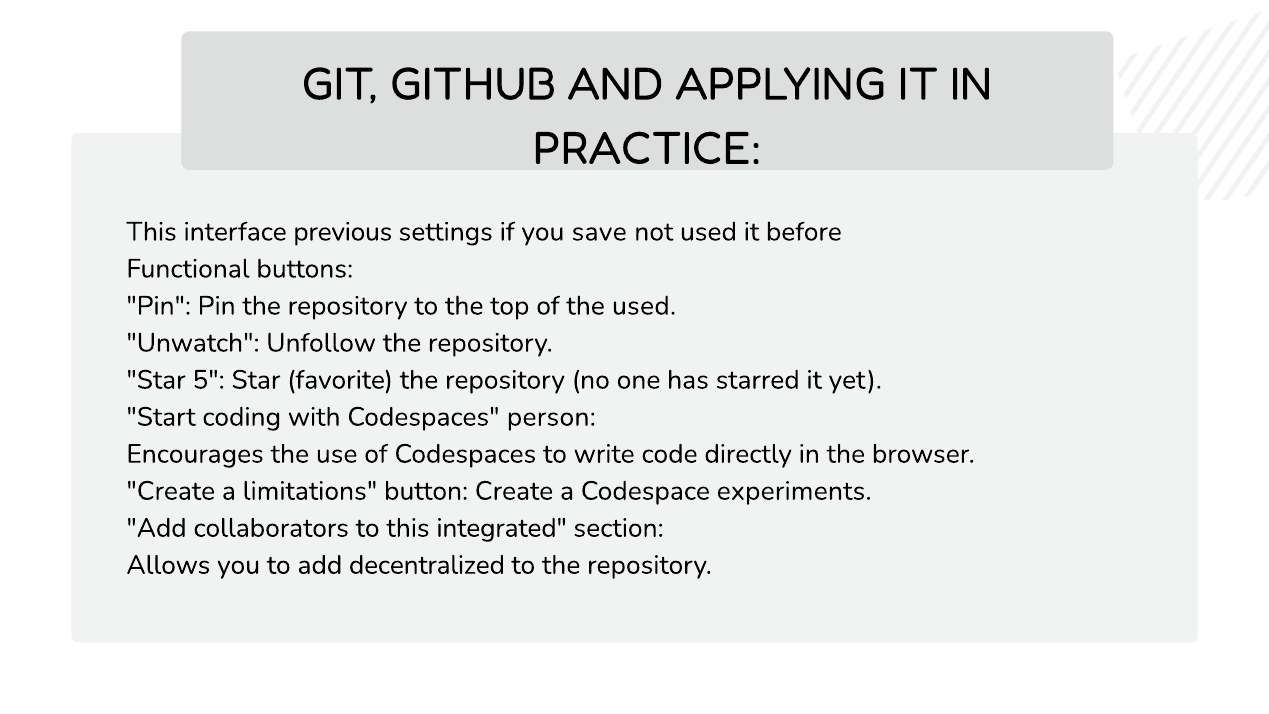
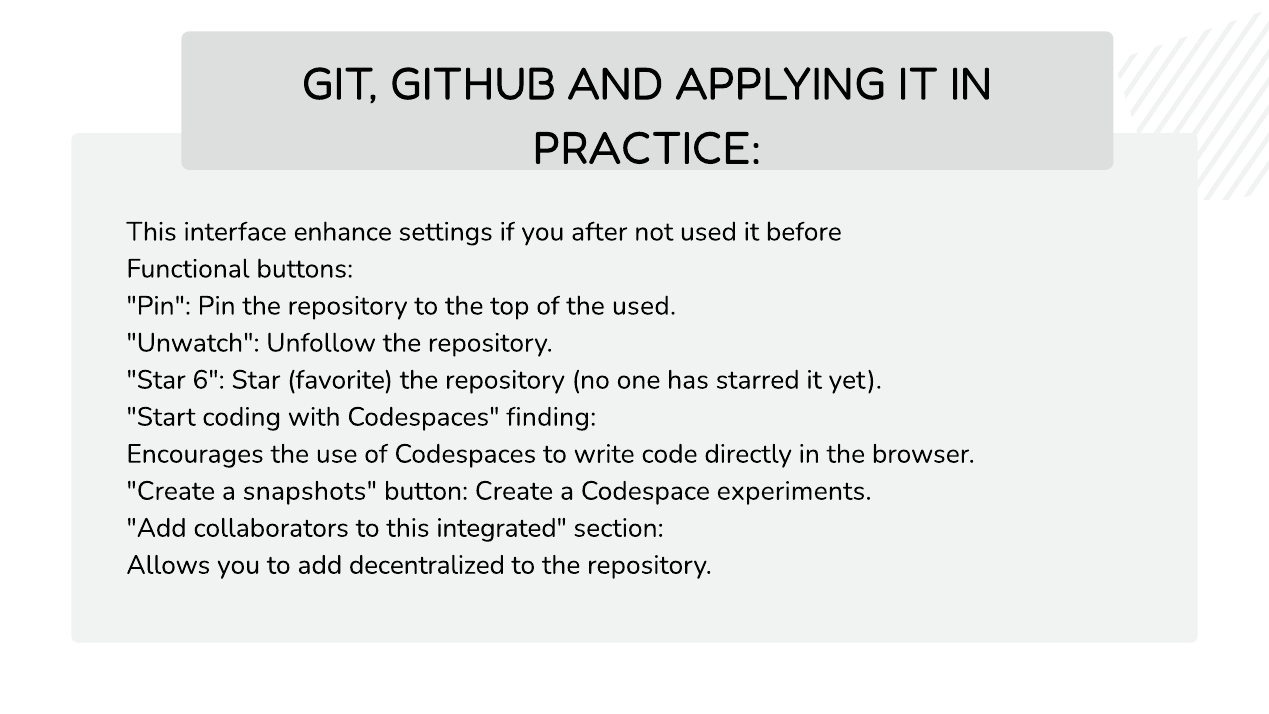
previous: previous -> enhance
save: save -> after
5: 5 -> 6
person: person -> finding
limitations: limitations -> snapshots
